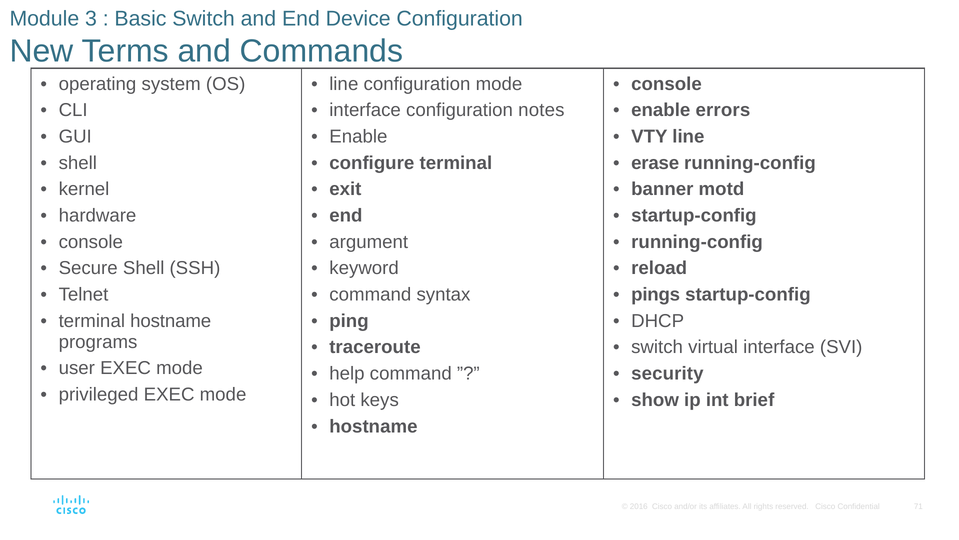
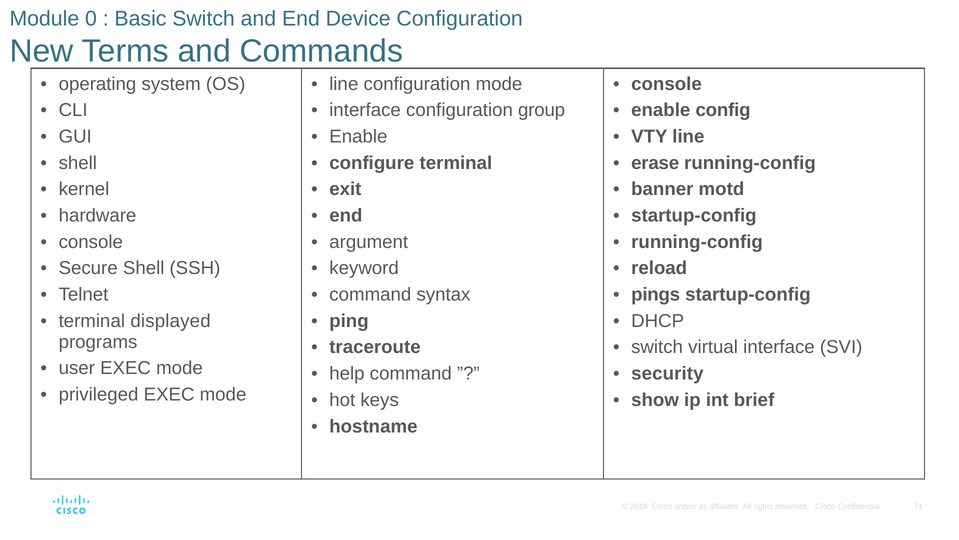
3: 3 -> 0
notes: notes -> group
errors: errors -> config
terminal hostname: hostname -> displayed
